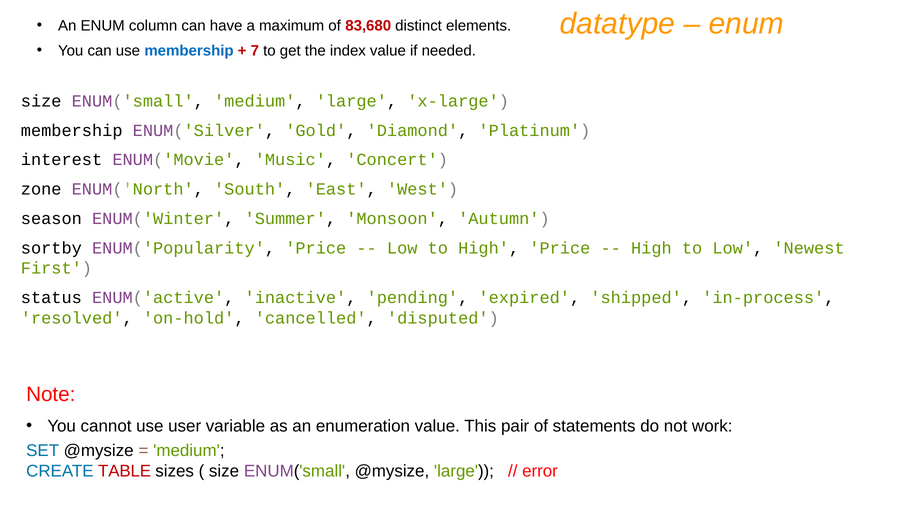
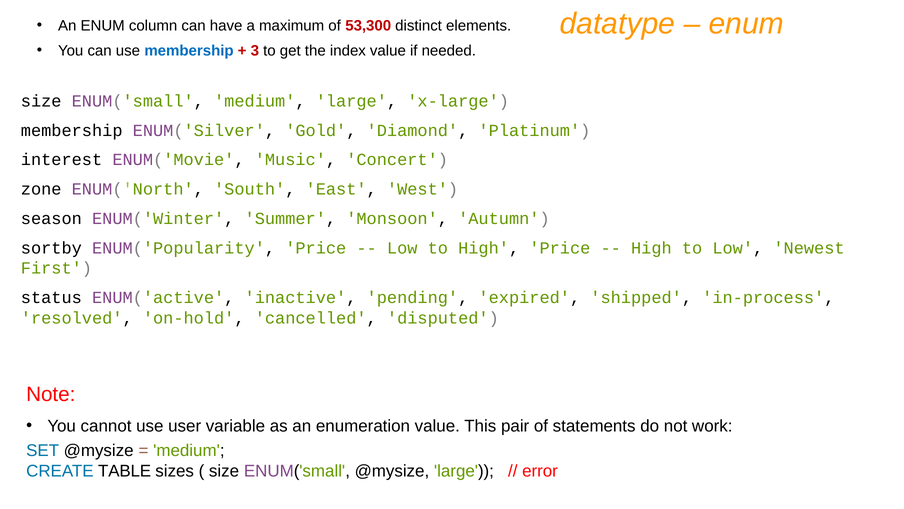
83,680: 83,680 -> 53,300
7: 7 -> 3
TABLE colour: red -> black
